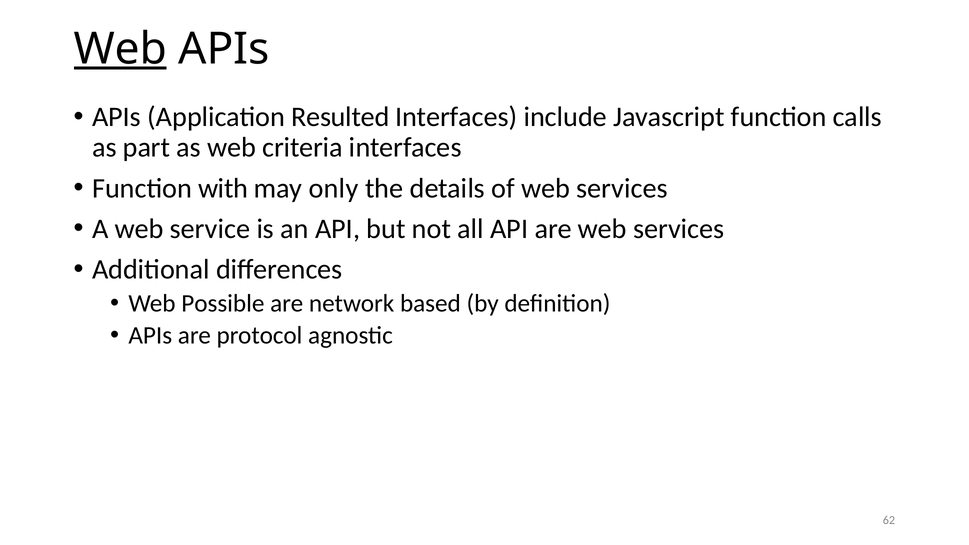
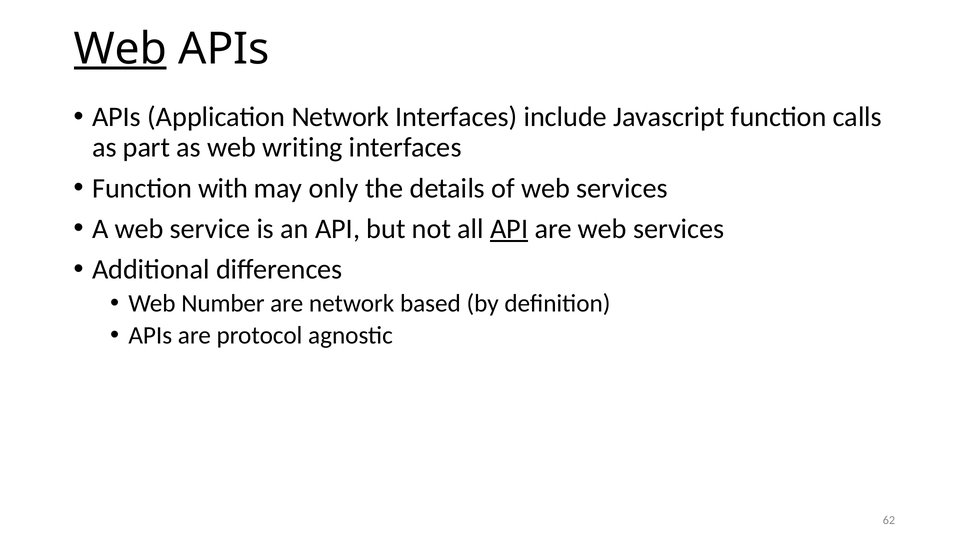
Application Resulted: Resulted -> Network
criteria: criteria -> writing
API at (509, 229) underline: none -> present
Possible: Possible -> Number
